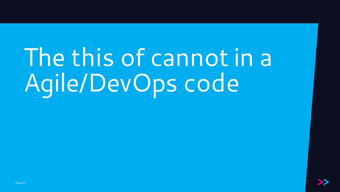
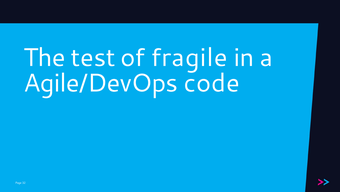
this: this -> test
cannot: cannot -> fragile
